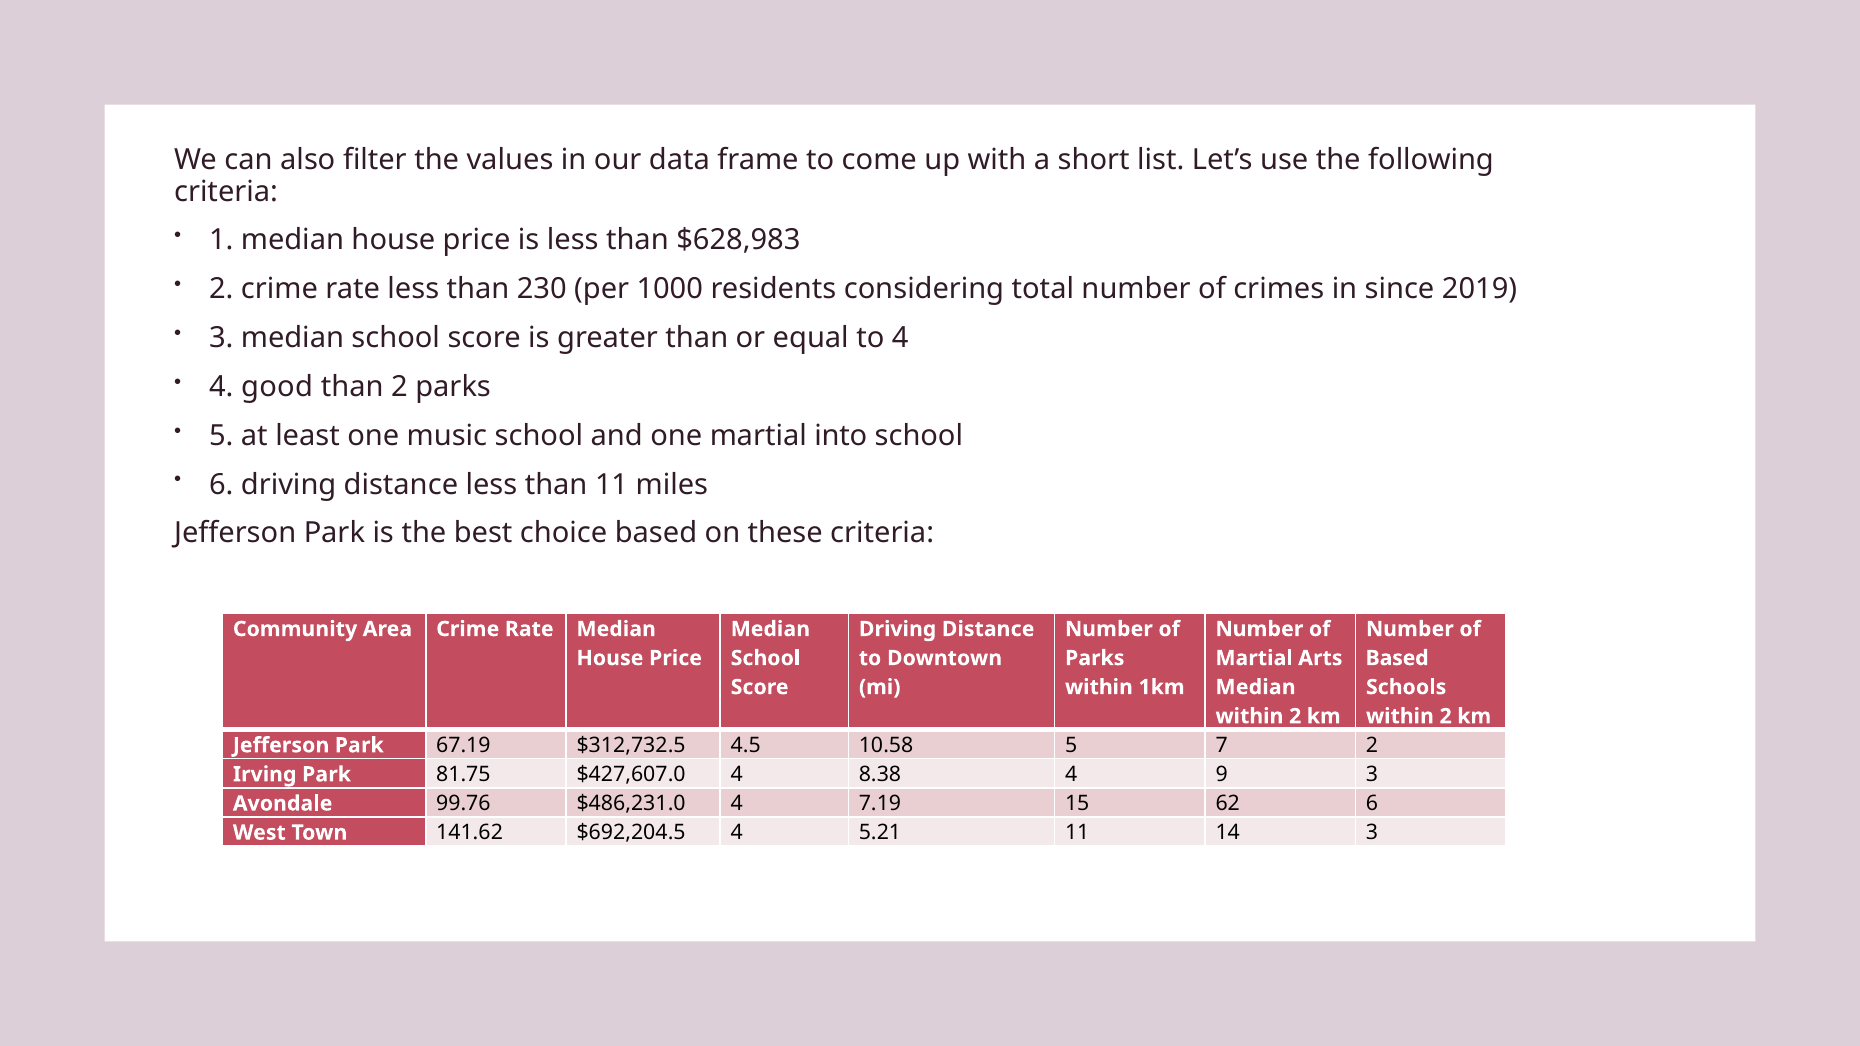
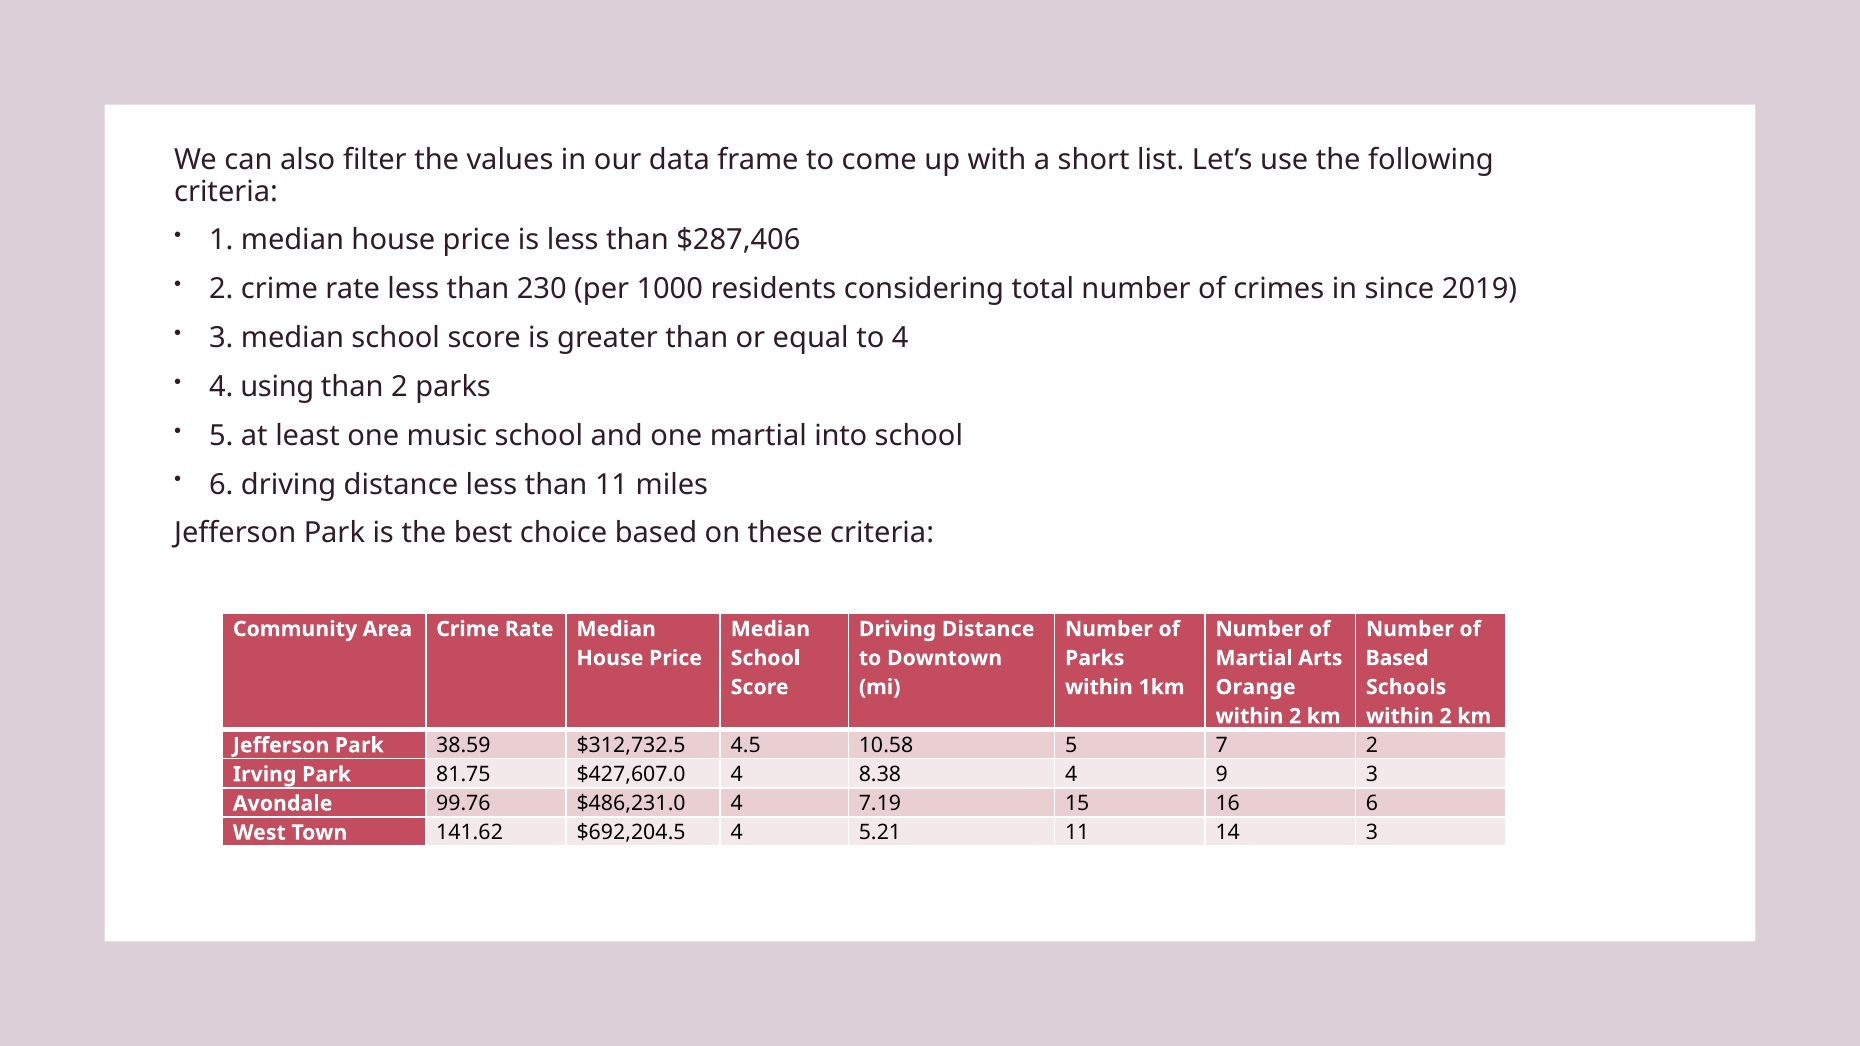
$628,983: $628,983 -> $287,406
good: good -> using
Median at (1256, 687): Median -> Orange
67.19: 67.19 -> 38.59
62: 62 -> 16
